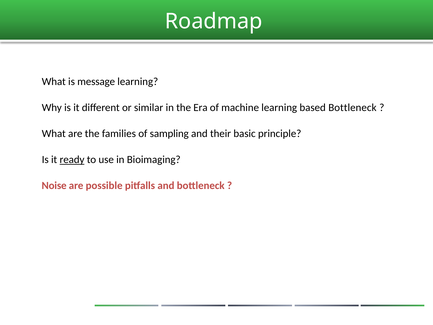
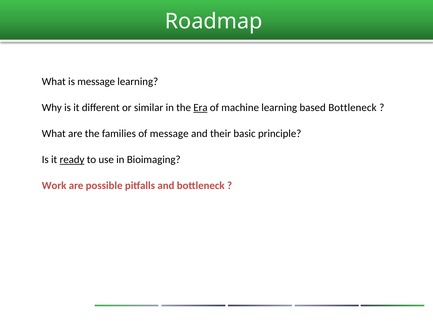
Era underline: none -> present
of sampling: sampling -> message
Noise: Noise -> Work
